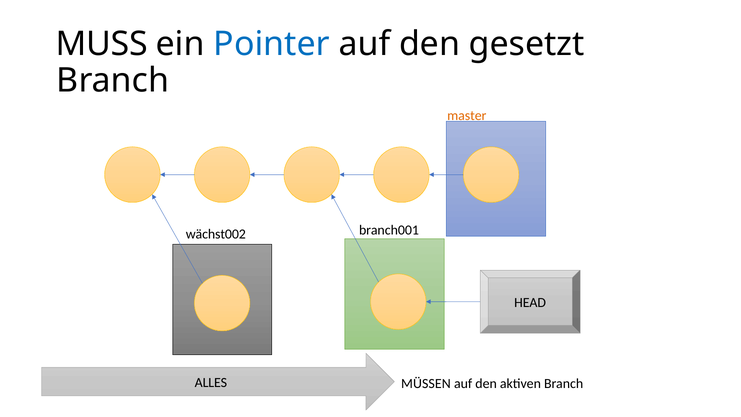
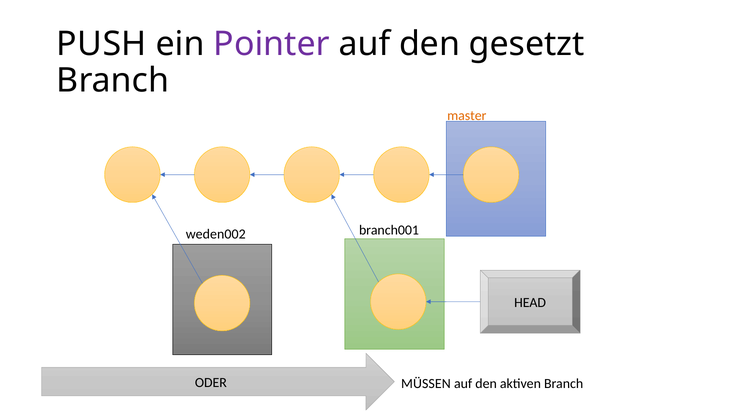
MUSS: MUSS -> PUSH
Pointer colour: blue -> purple
wächst002: wächst002 -> weden002
ALLES: ALLES -> ODER
